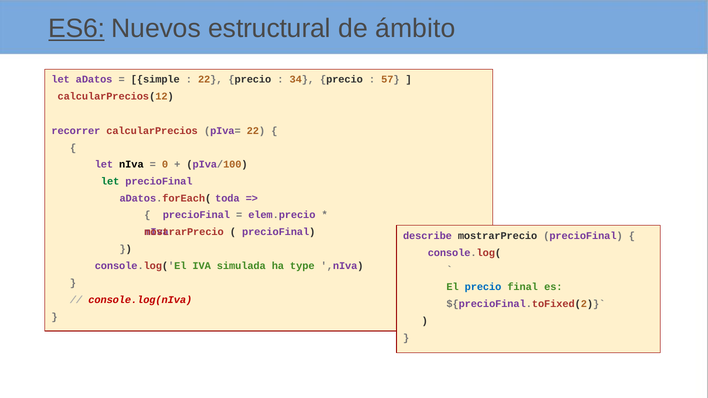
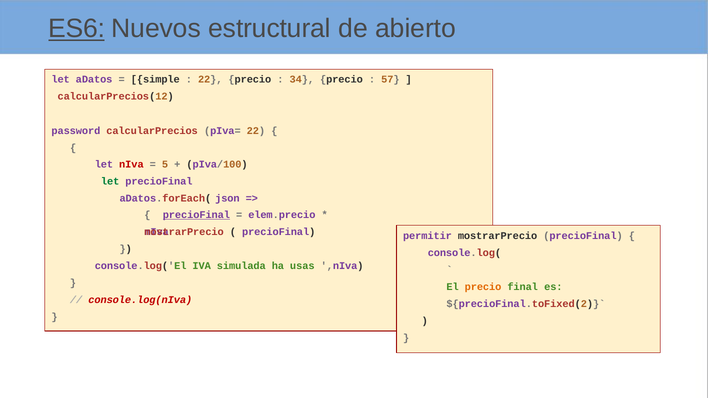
ámbito: ámbito -> abierto
recorrer: recorrer -> password
nIva at (131, 165) colour: black -> red
0: 0 -> 5
toda: toda -> json
precioFinal at (196, 215) underline: none -> present
describe: describe -> permitir
type: type -> usas
precio at (483, 287) colour: blue -> orange
